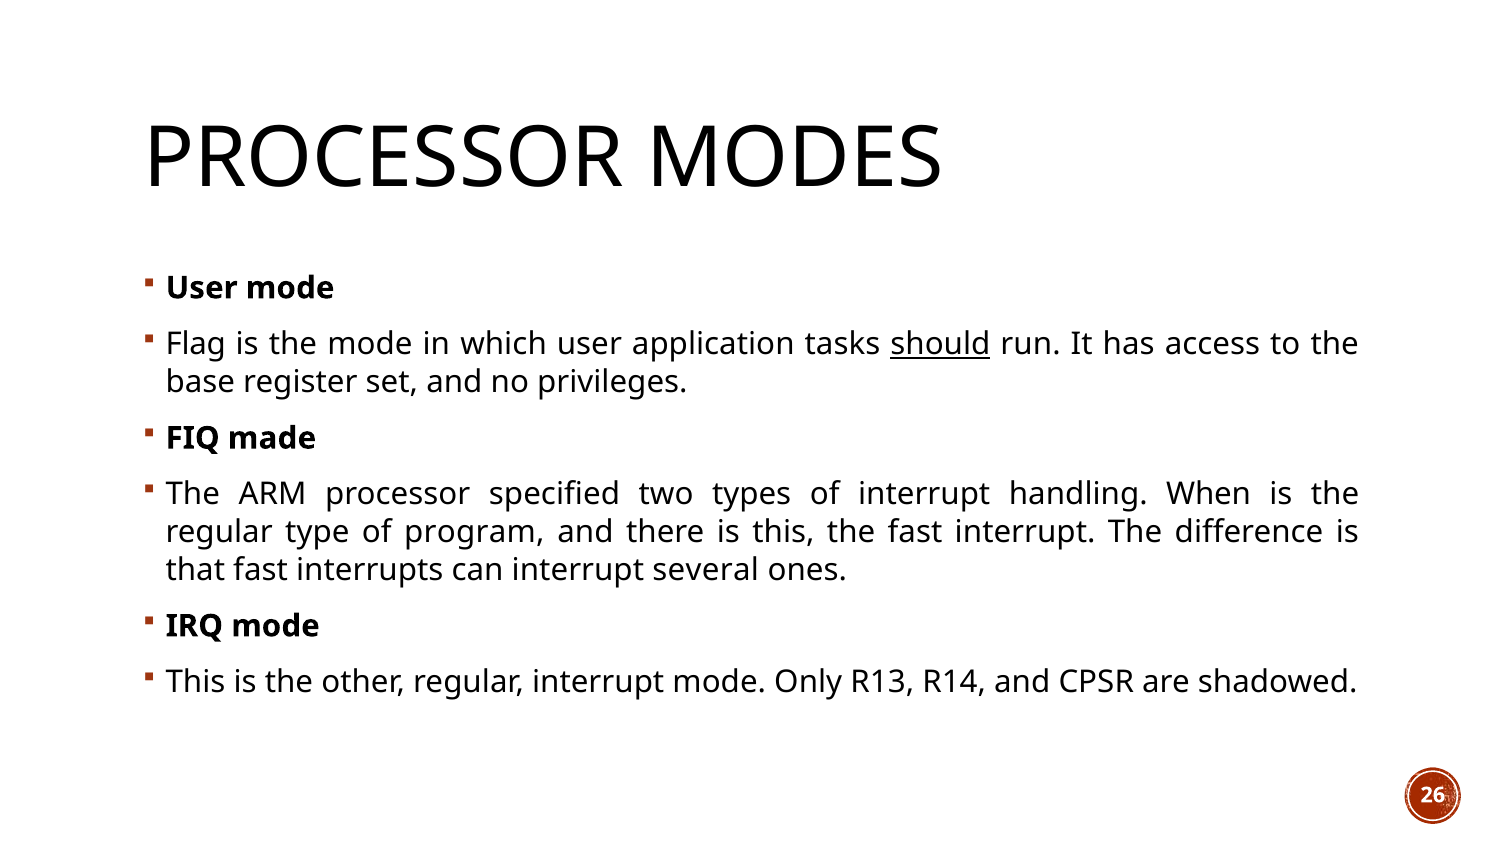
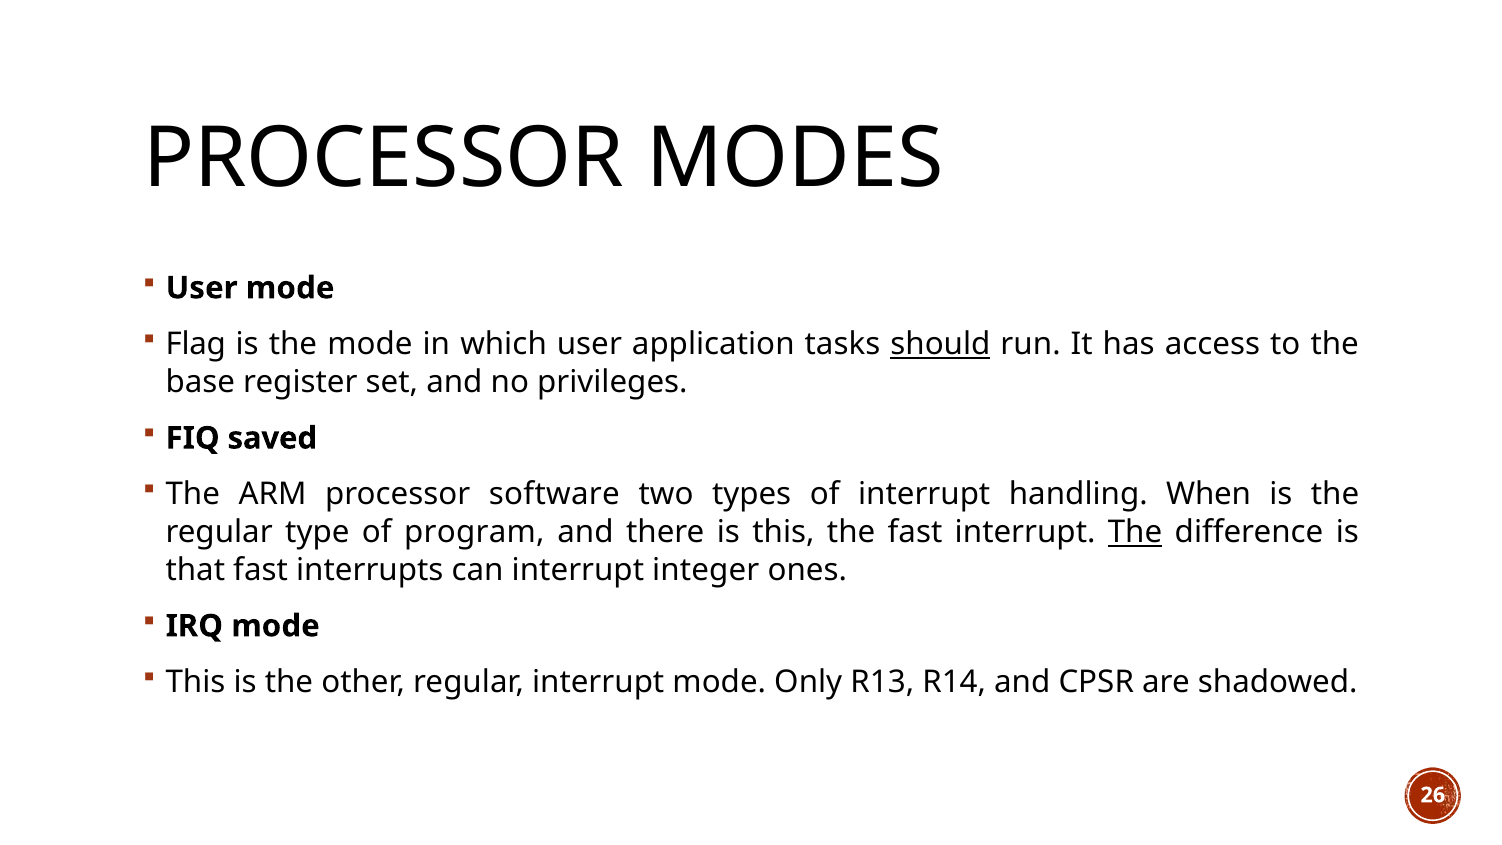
made: made -> saved
specified: specified -> software
The at (1135, 532) underline: none -> present
several: several -> integer
